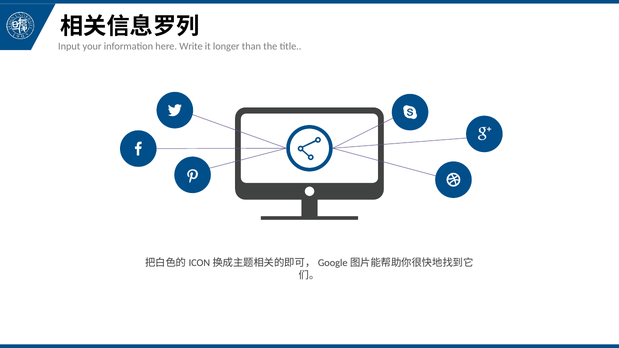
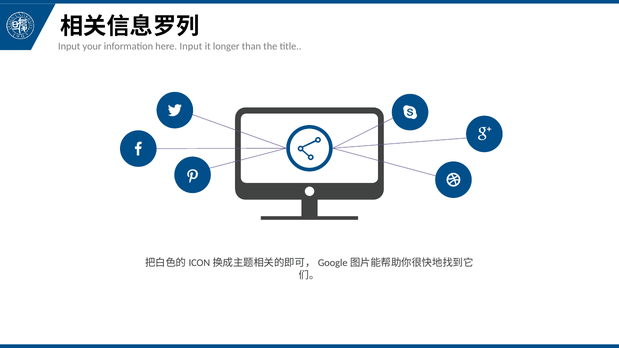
here Write: Write -> Input
